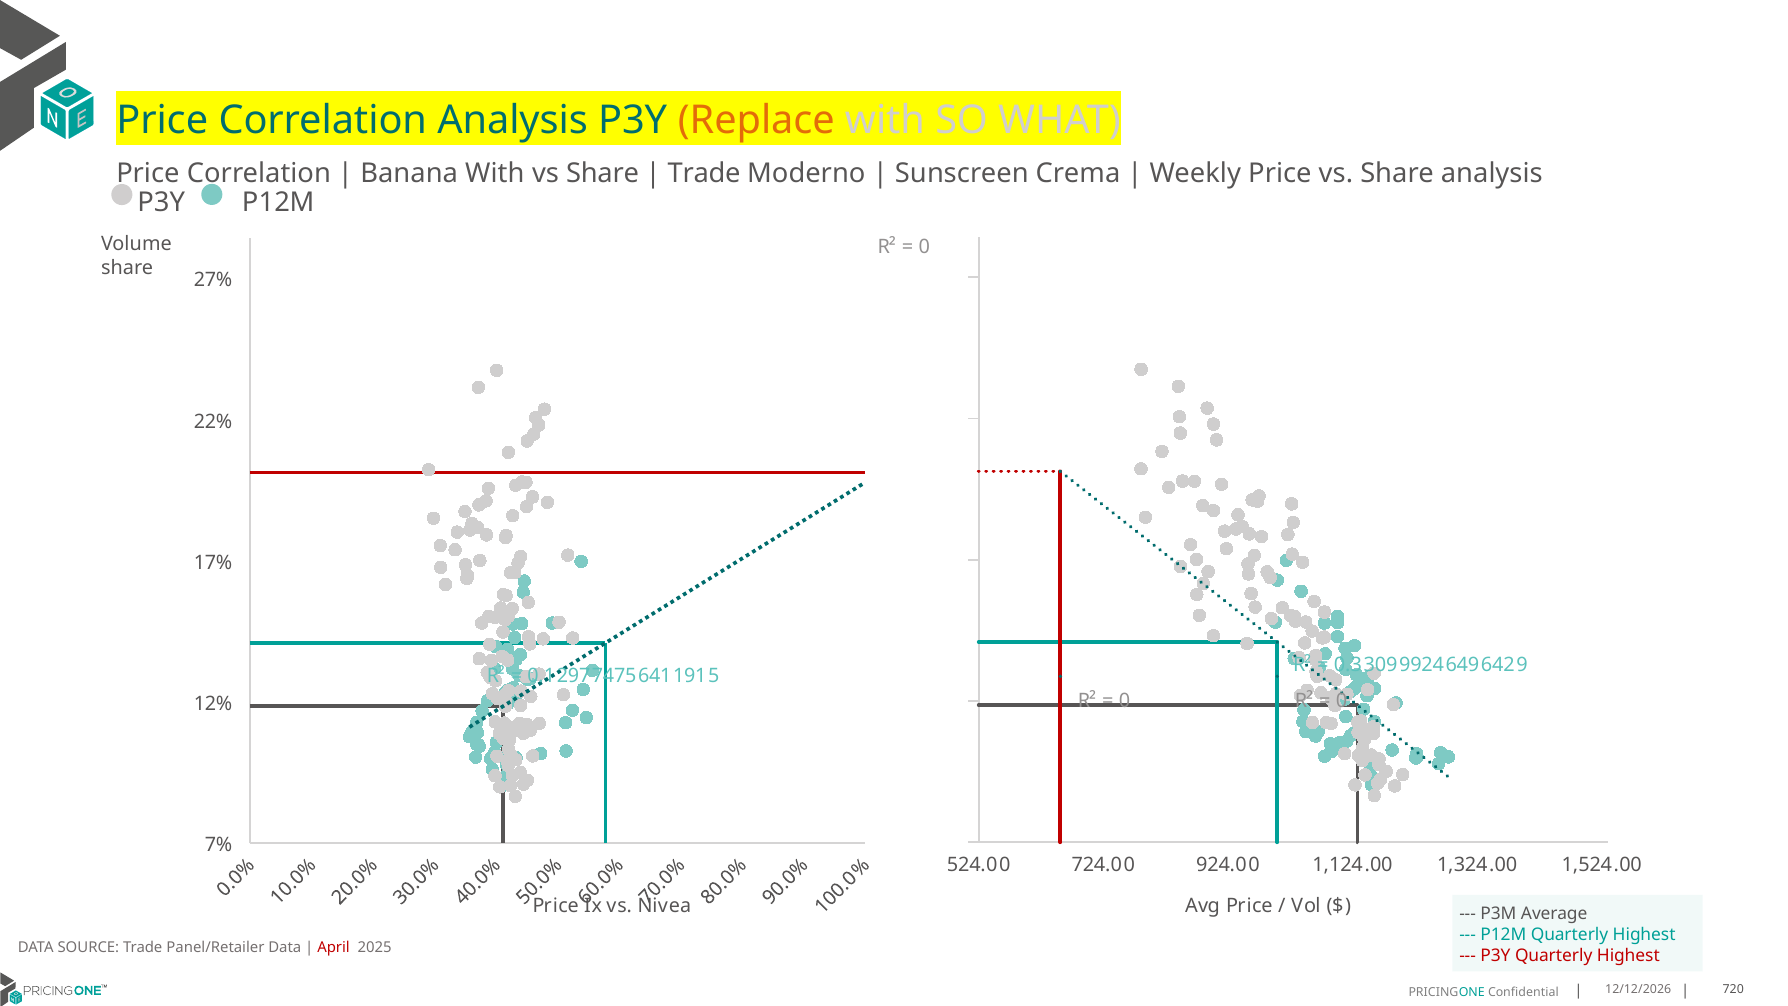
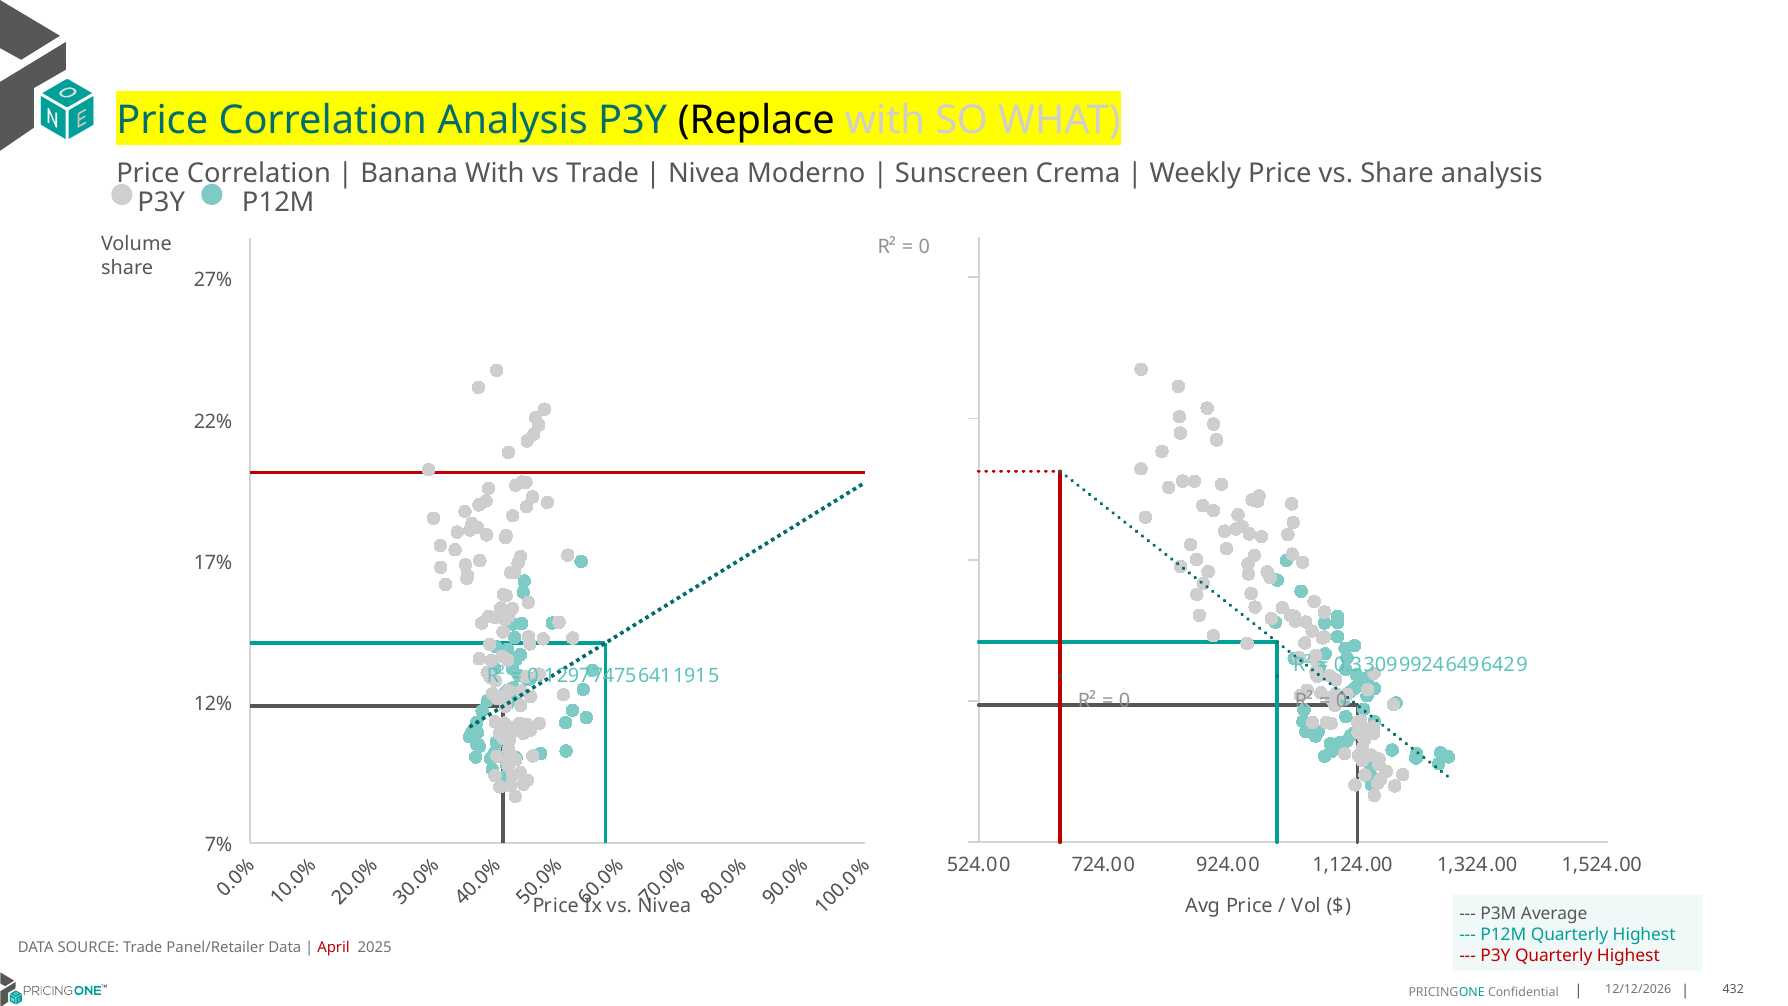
Replace colour: orange -> black
Share at (602, 173): Share -> Trade
Trade at (704, 173): Trade -> Nivea
720: 720 -> 432
